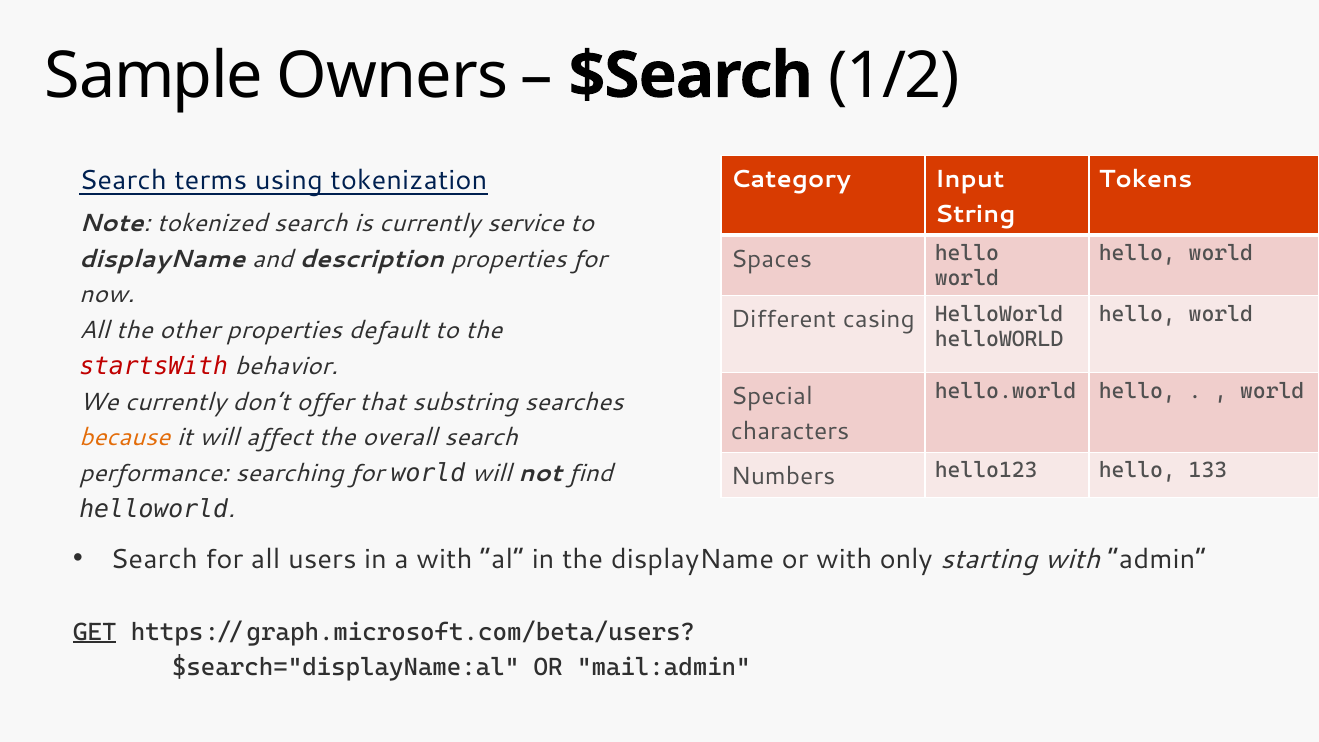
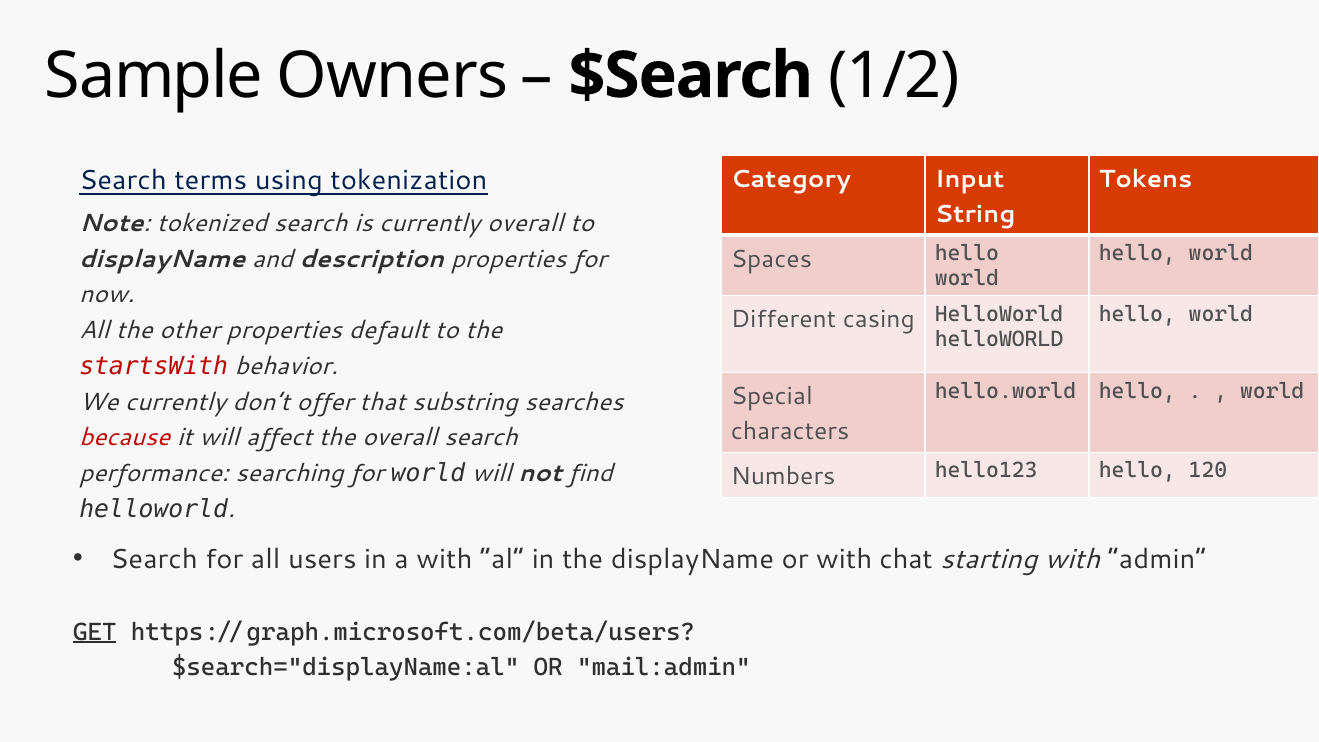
currently service: service -> overall
because colour: orange -> red
133: 133 -> 120
only: only -> chat
